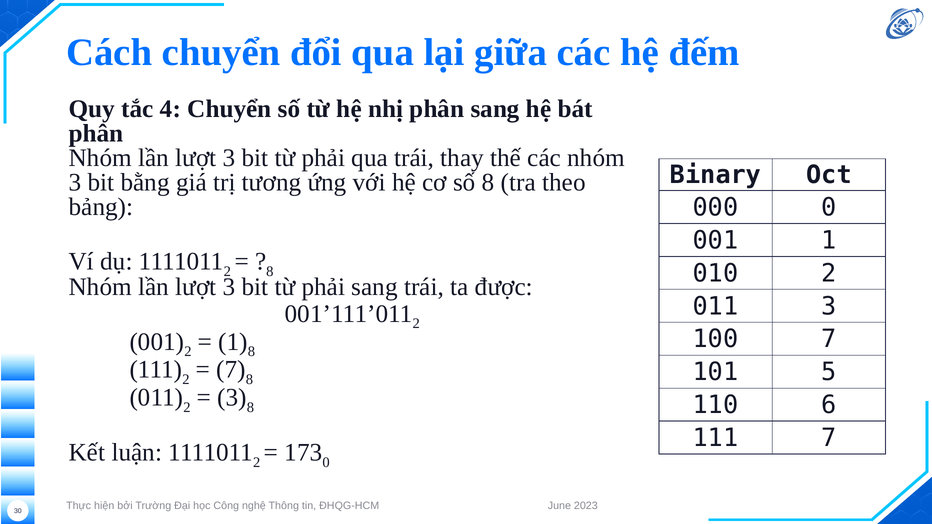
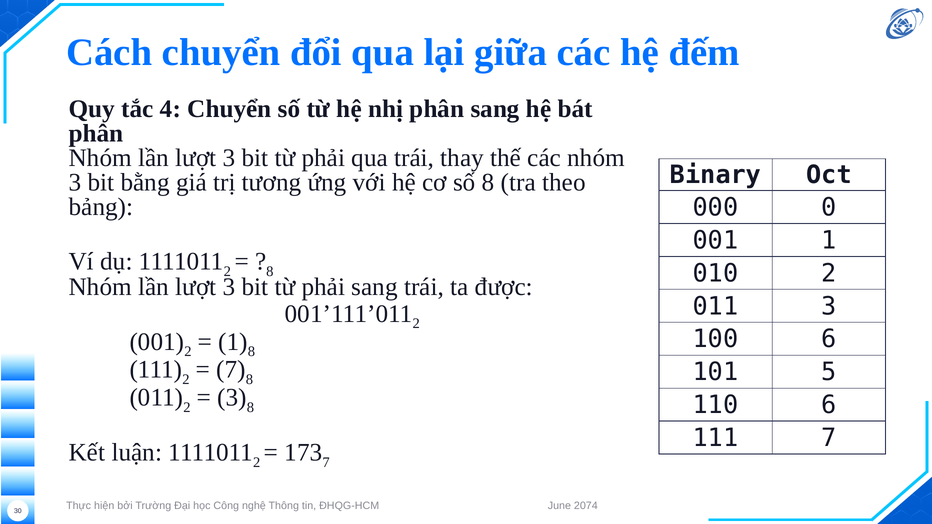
100 7: 7 -> 6
0 at (326, 463): 0 -> 7
2023: 2023 -> 2074
